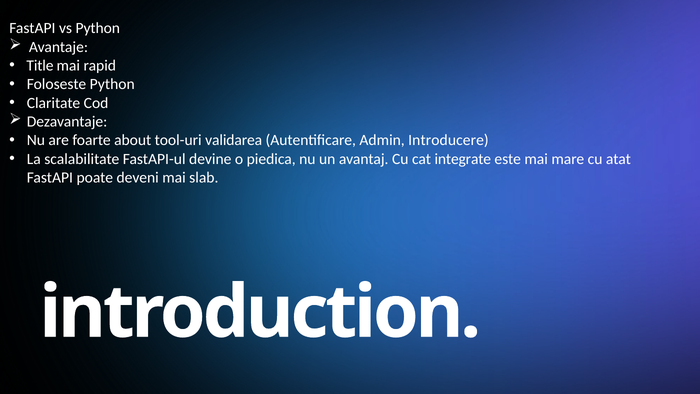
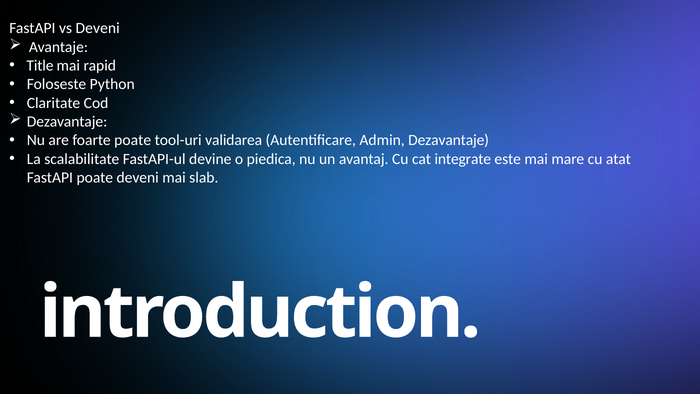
vs Python: Python -> Deveni
foarte about: about -> poate
Admin Introducere: Introducere -> Dezavantaje
